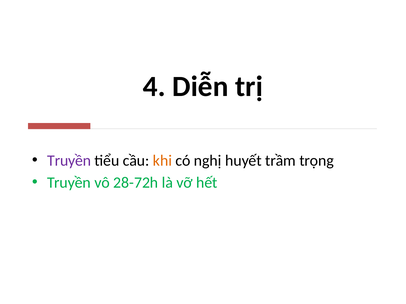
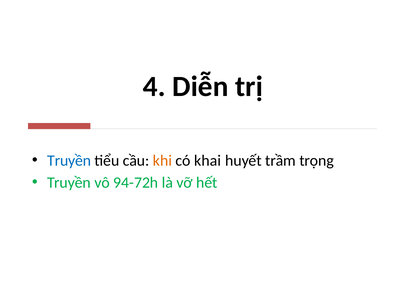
Truyền at (69, 161) colour: purple -> blue
nghị: nghị -> khai
28-72h: 28-72h -> 94-72h
